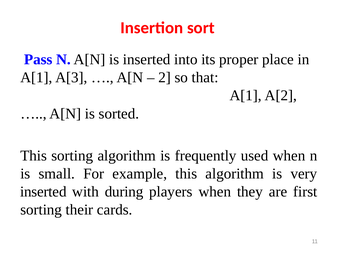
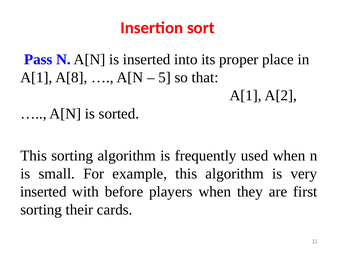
A[3: A[3 -> A[8
2: 2 -> 5
during: during -> before
